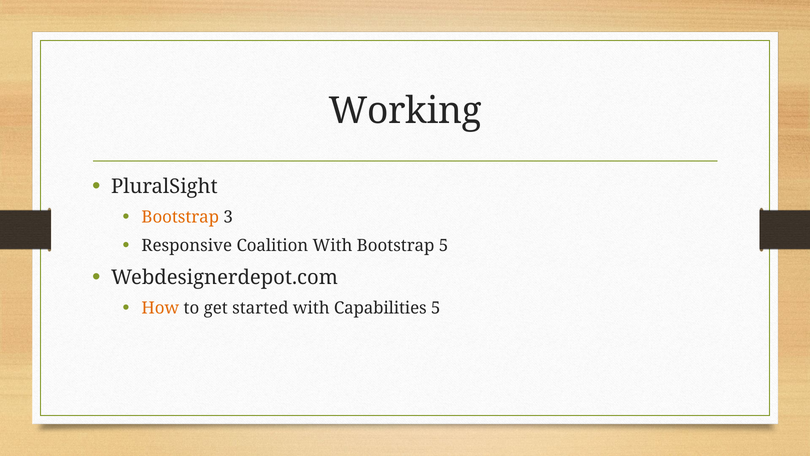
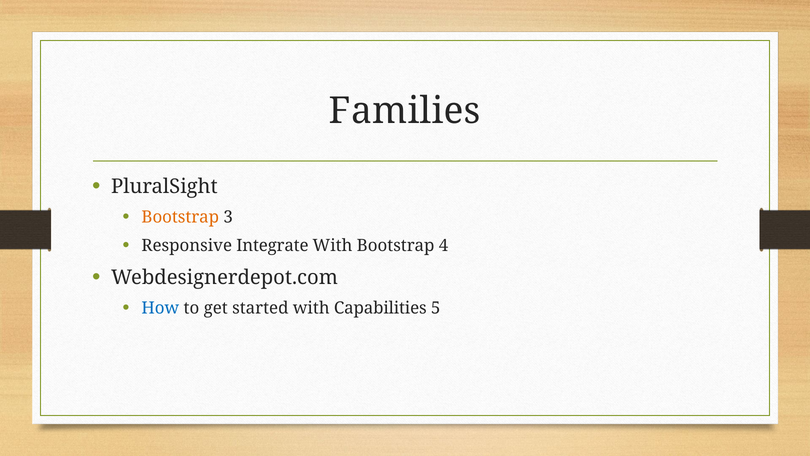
Working: Working -> Families
Coalition: Coalition -> Integrate
Bootstrap 5: 5 -> 4
How colour: orange -> blue
